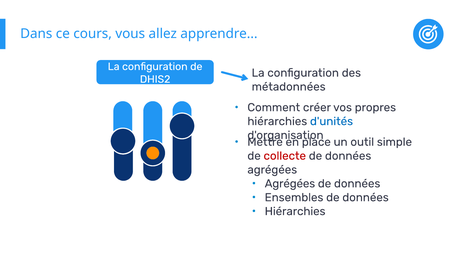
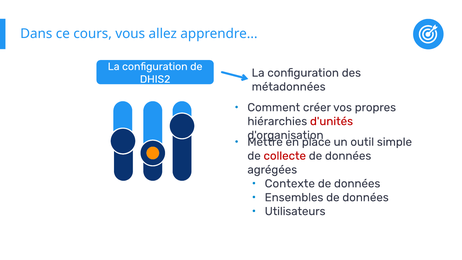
d'unités colour: blue -> red
Agrégées at (290, 183): Agrégées -> Contexte
Hiérarchies at (295, 211): Hiérarchies -> Utilisateurs
